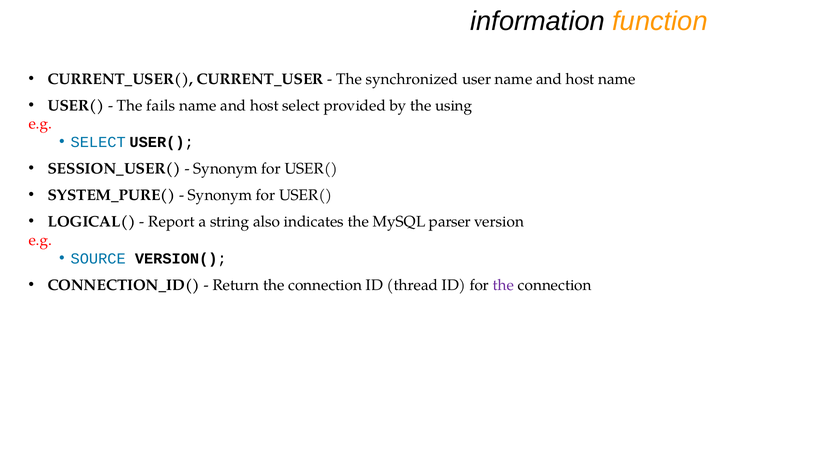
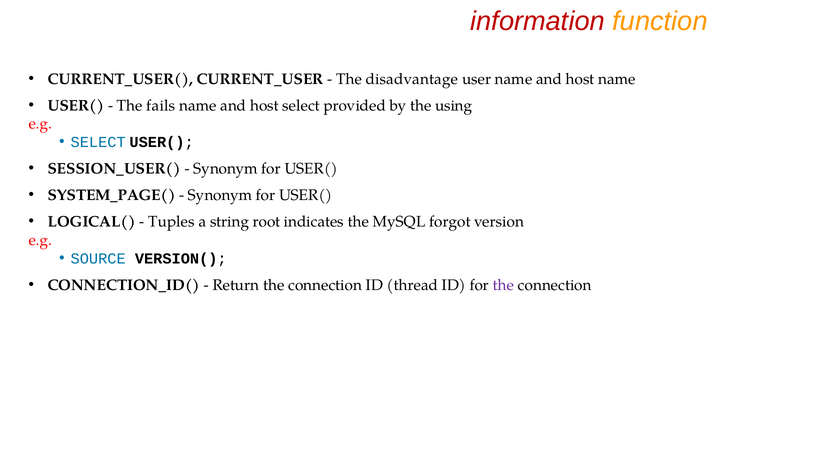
information colour: black -> red
synchronized: synchronized -> disadvantage
SYSTEM_PURE(: SYSTEM_PURE( -> SYSTEM_PAGE(
Report: Report -> Tuples
also: also -> root
parser: parser -> forgot
